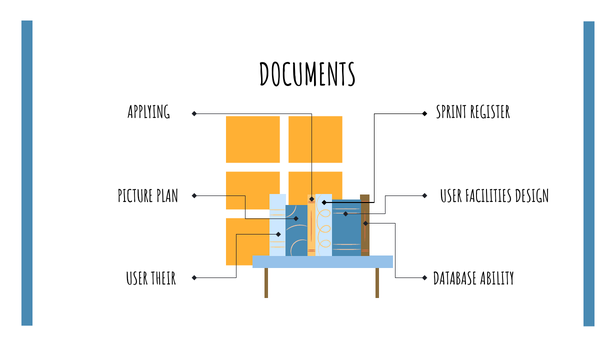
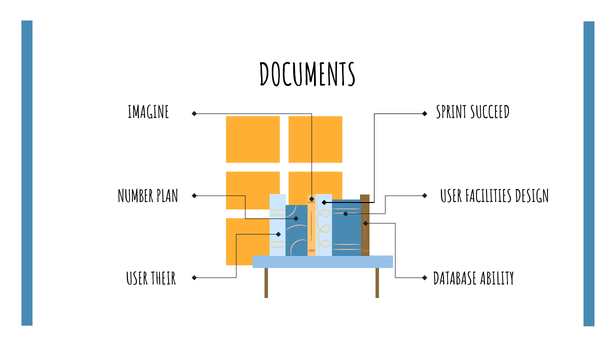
APPLYING: APPLYING -> IMAGINE
REGISTER: REGISTER -> SUCCEED
PICTURE: PICTURE -> NUMBER
